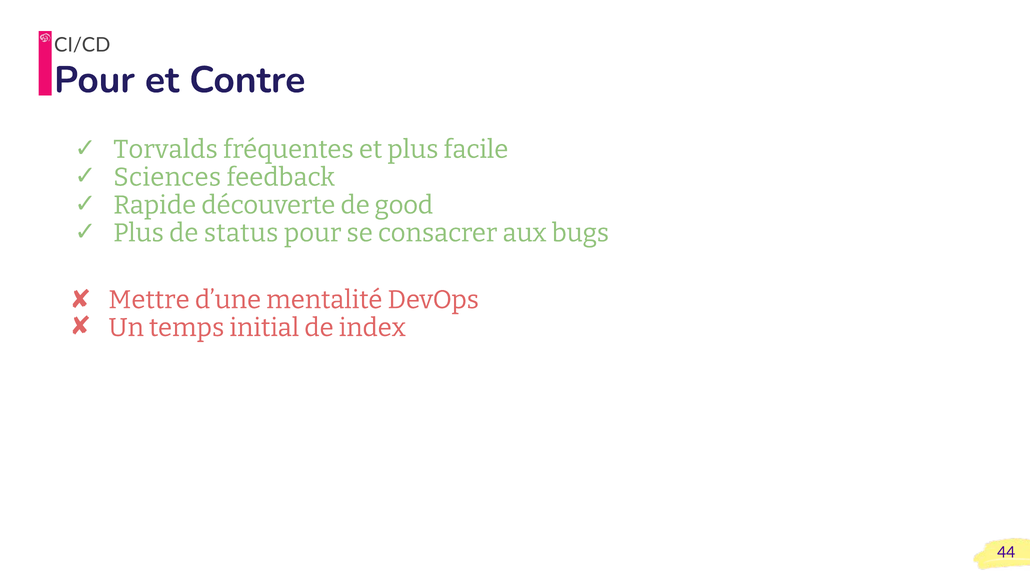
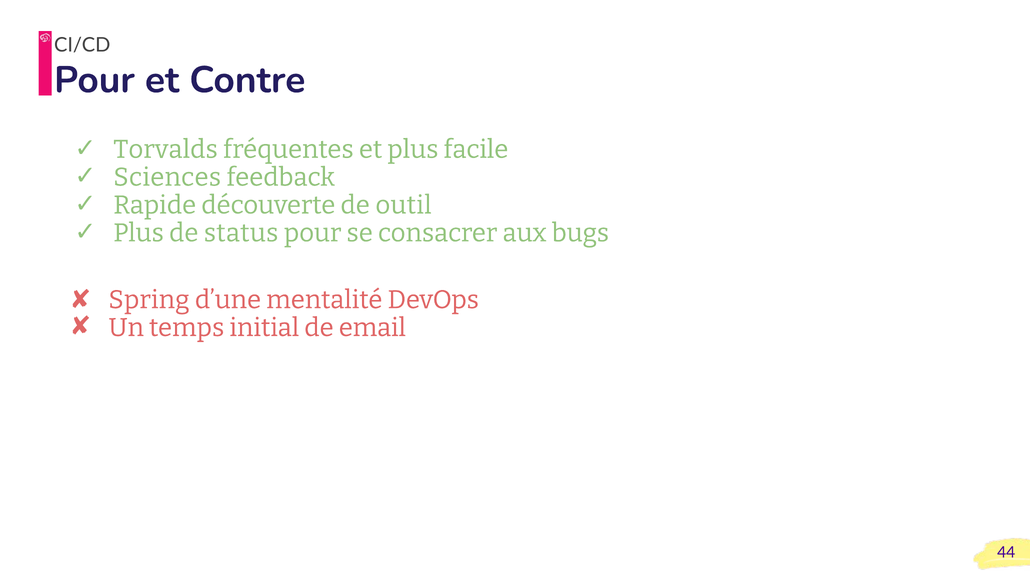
good: good -> outil
Mettre: Mettre -> Spring
index: index -> email
